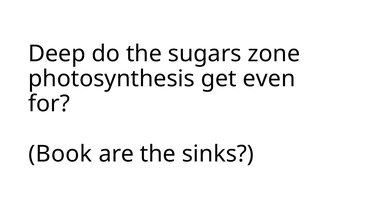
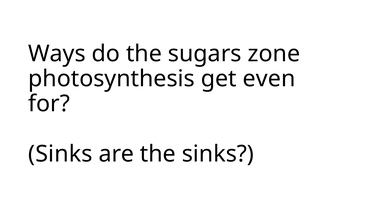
Deep: Deep -> Ways
Book at (60, 154): Book -> Sinks
